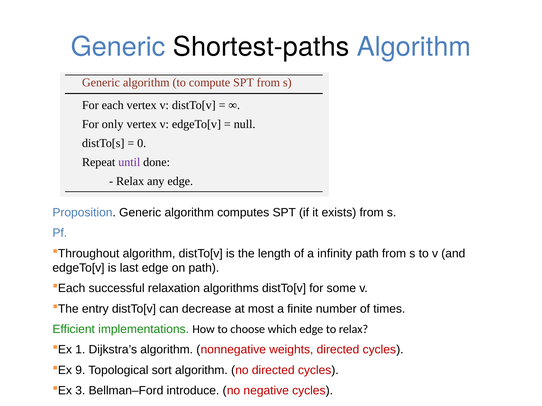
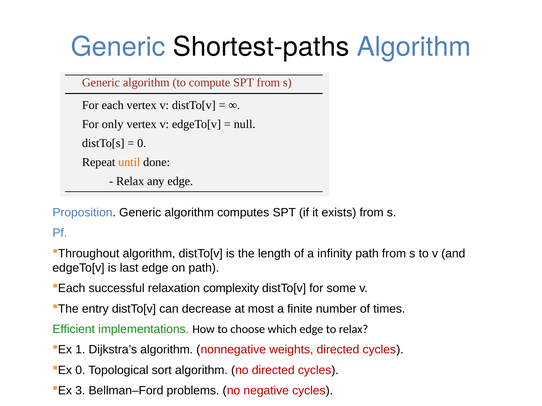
until colour: purple -> orange
algorithms: algorithms -> complexity
9 at (80, 371): 9 -> 0
introduce: introduce -> problems
